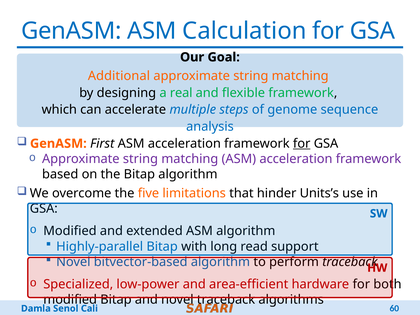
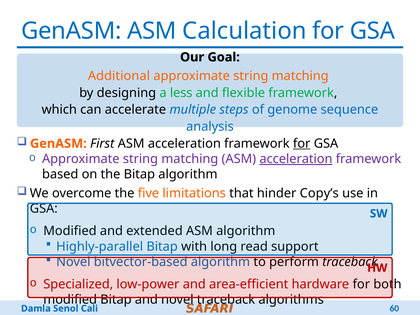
real: real -> less
acceleration at (296, 159) underline: none -> present
Units’s: Units’s -> Copy’s
